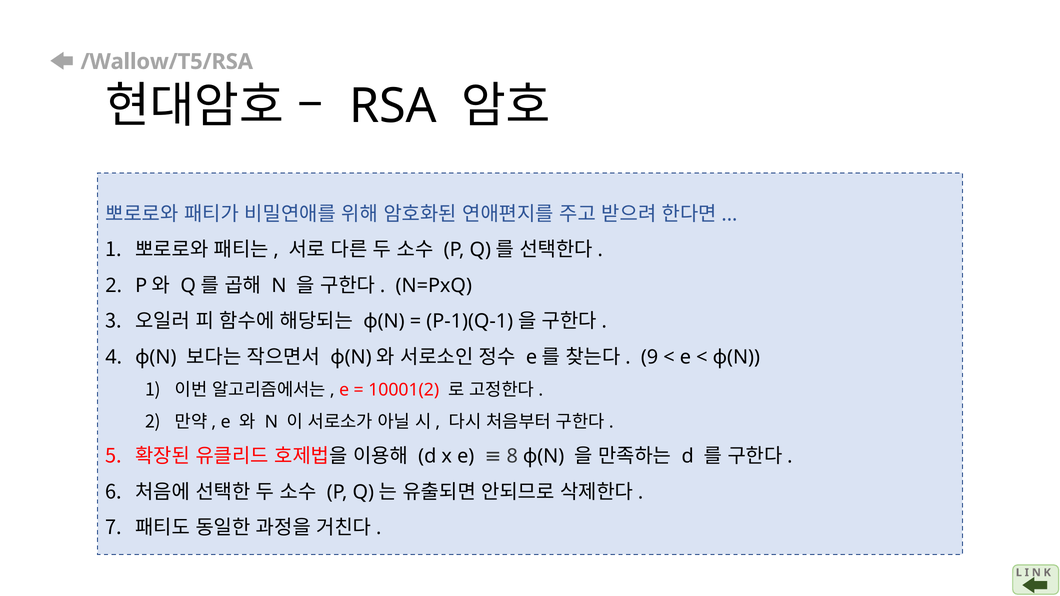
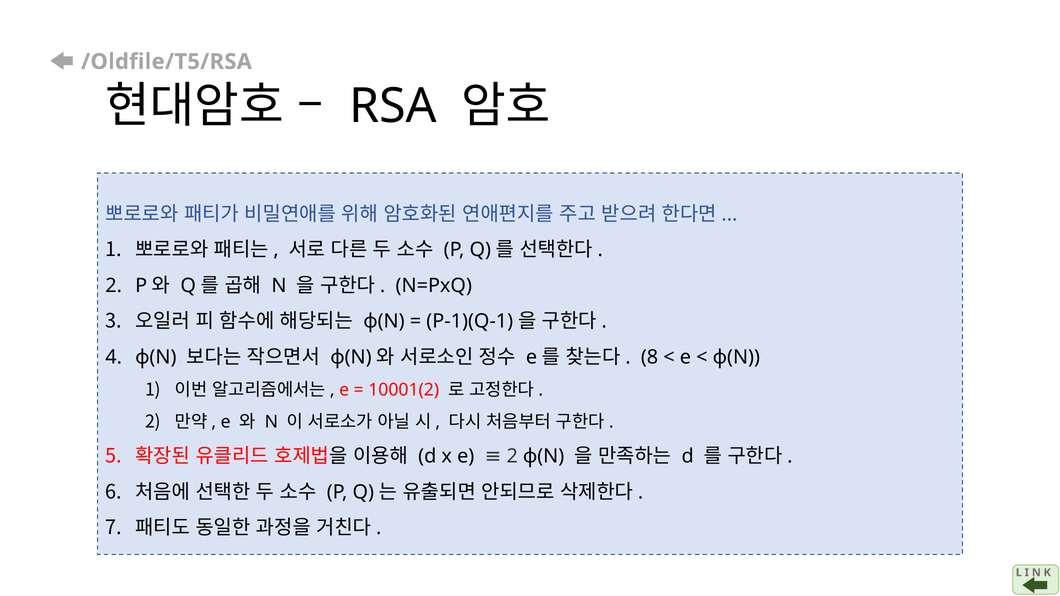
/Wallow/T5/RSA: /Wallow/T5/RSA -> /Oldfile/T5/RSA
9: 9 -> 8
e 8: 8 -> 2
